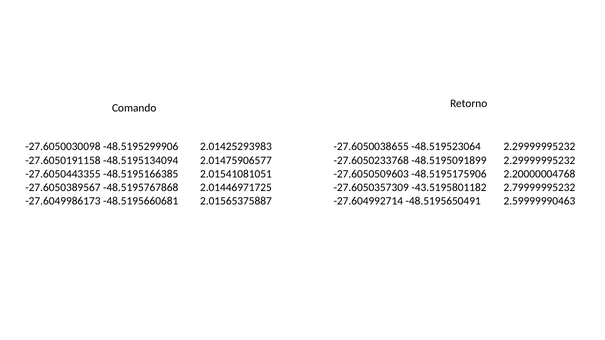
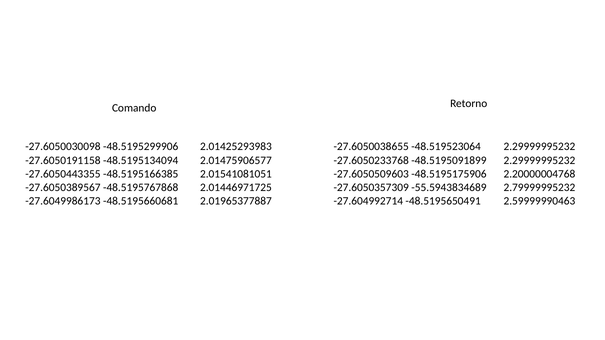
-43.5195801182: -43.5195801182 -> -55.5943834689
2.01565375887: 2.01565375887 -> 2.01965377887
